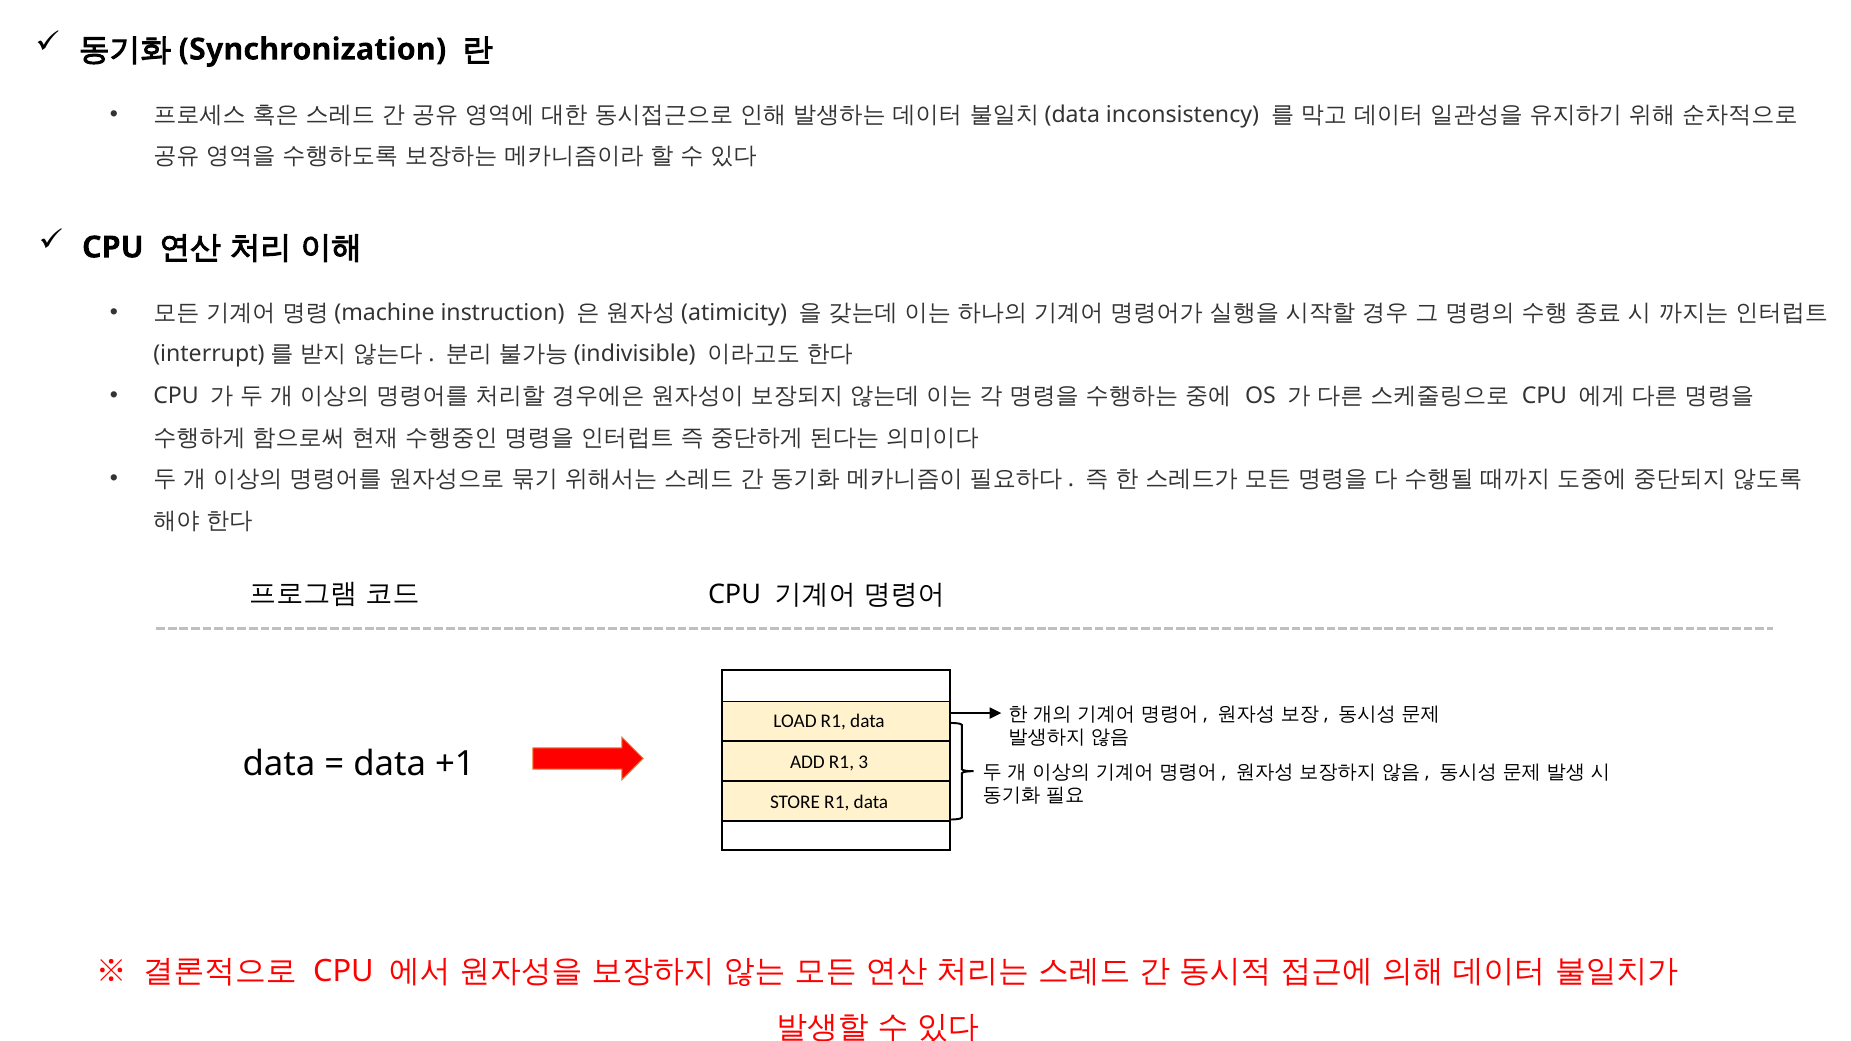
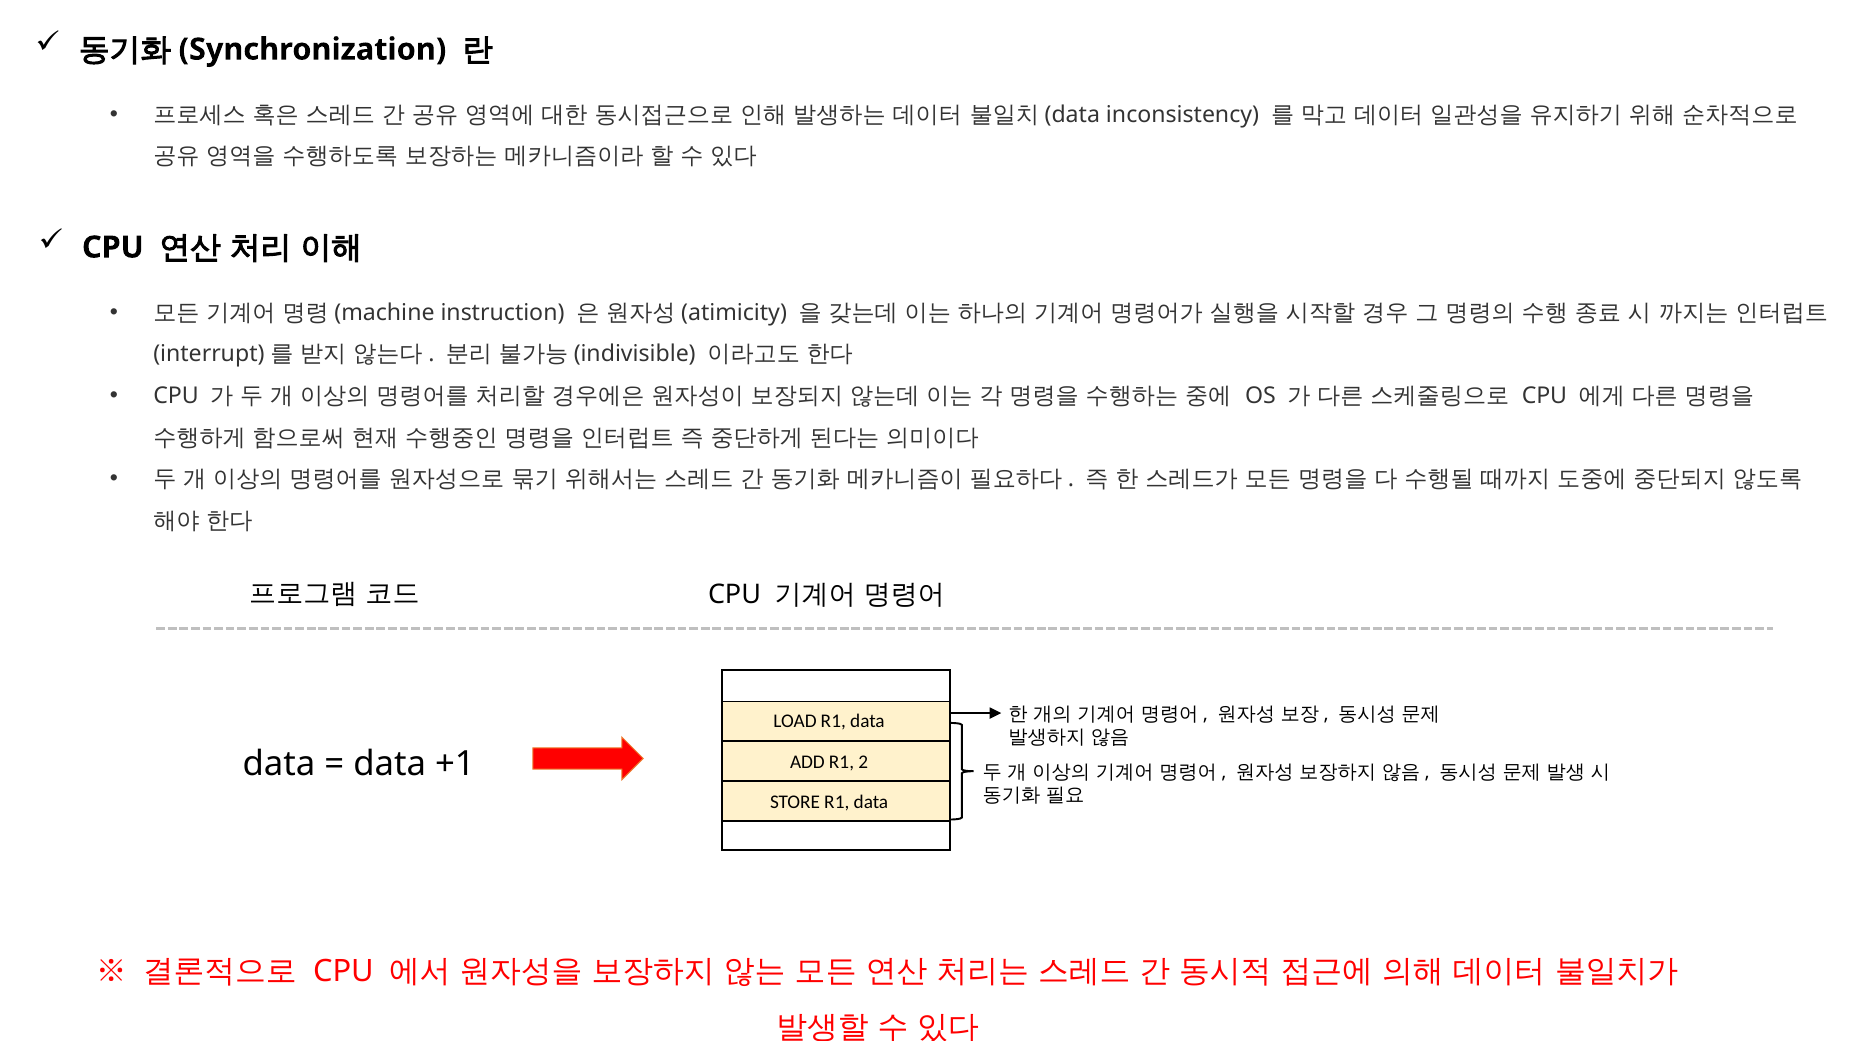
3: 3 -> 2
